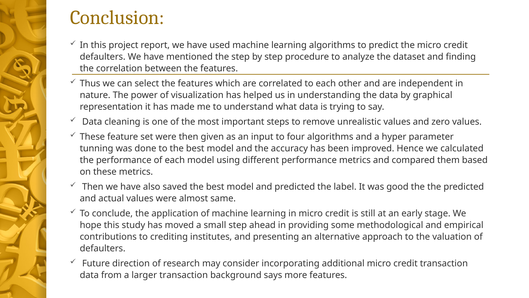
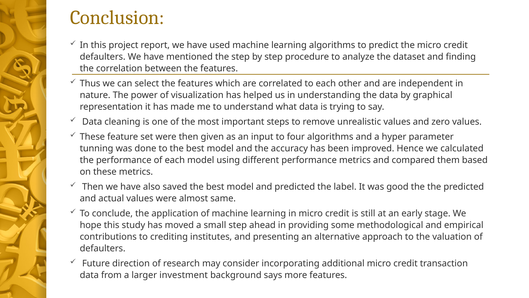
larger transaction: transaction -> investment
